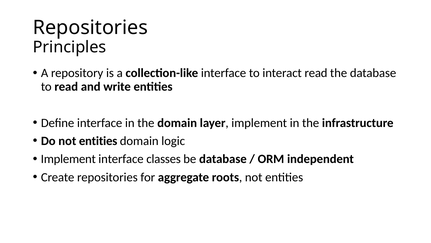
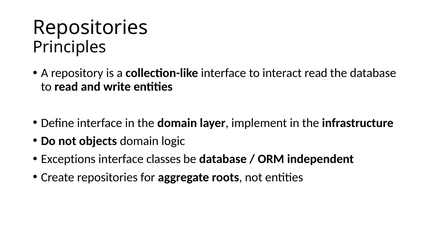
Do not entities: entities -> objects
Implement at (68, 159): Implement -> Exceptions
